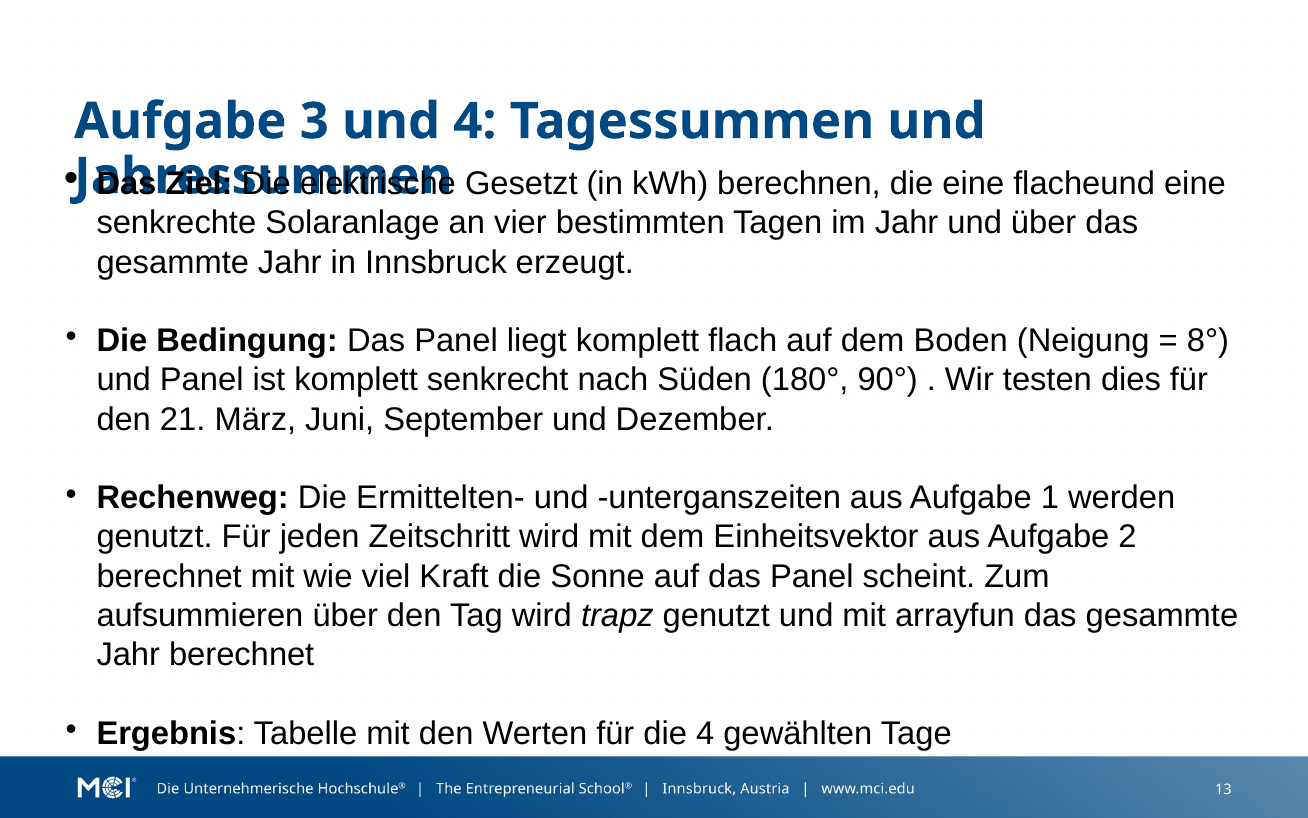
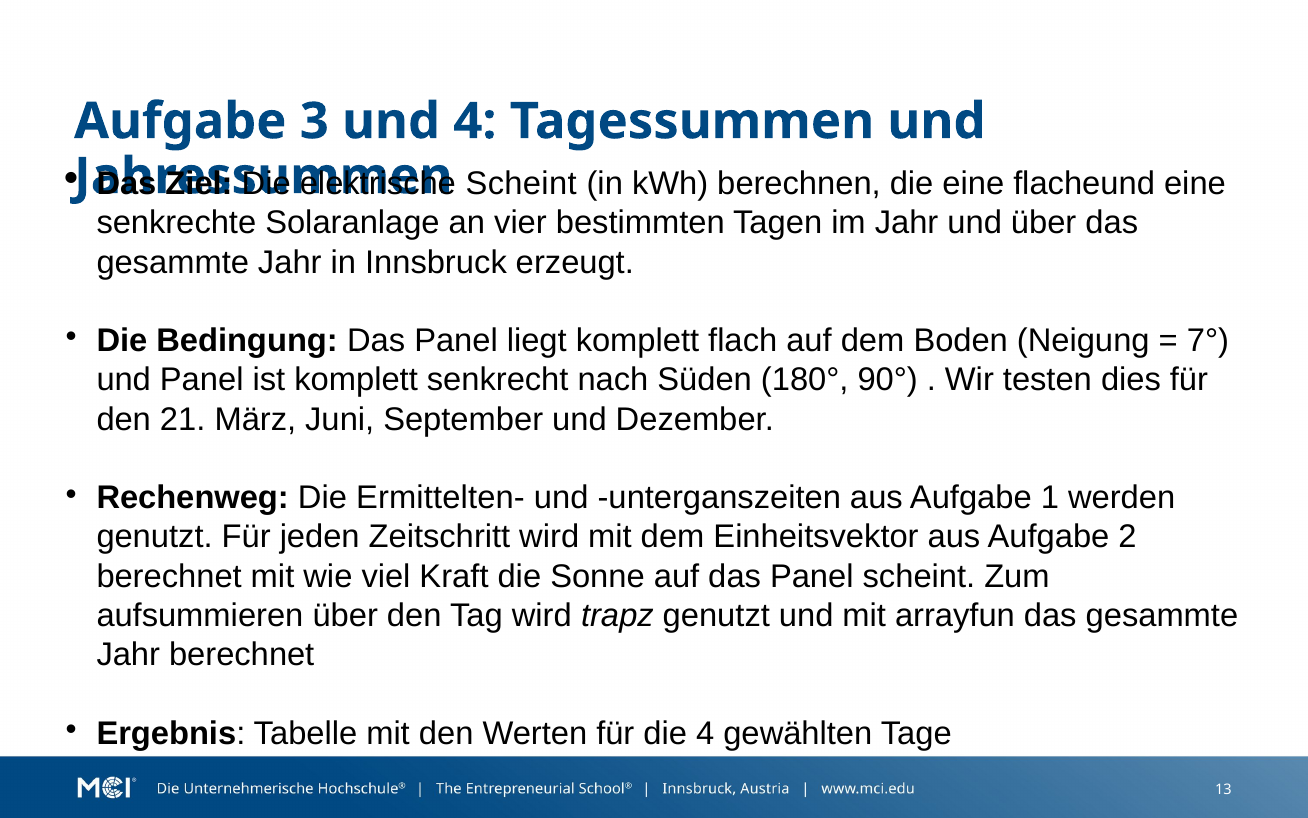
Gesetzt at (521, 184): Gesetzt -> Scheint
8°: 8° -> 7°
